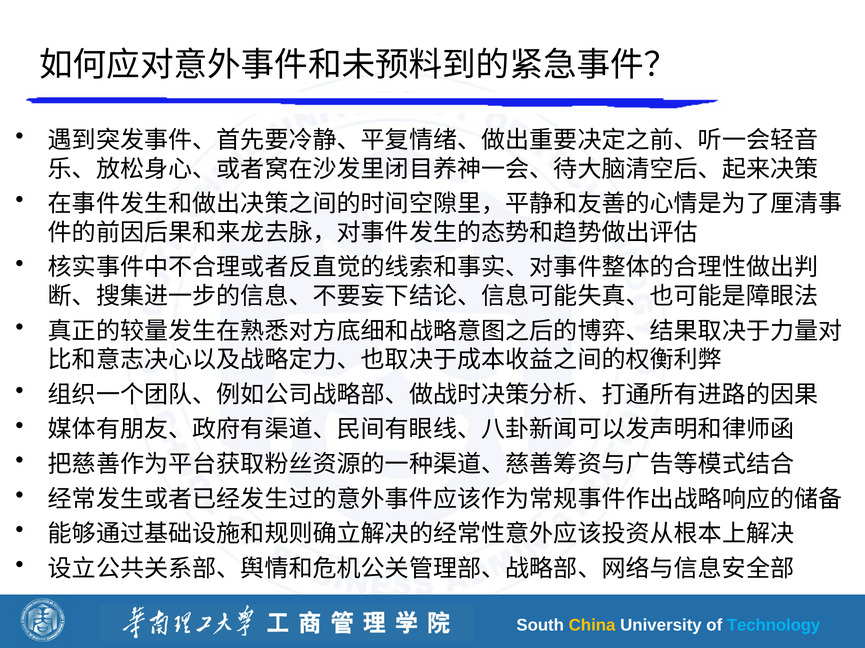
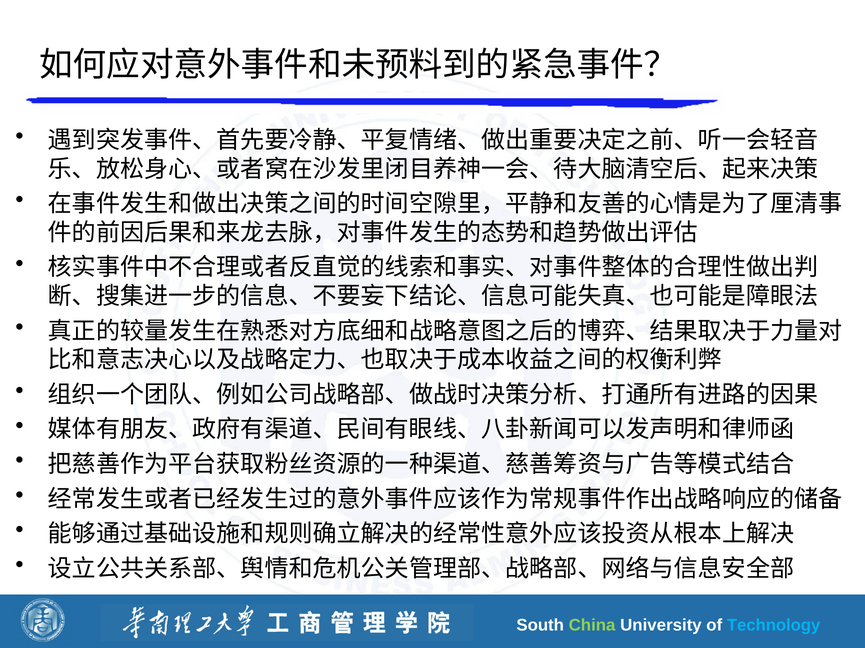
China colour: yellow -> light green
